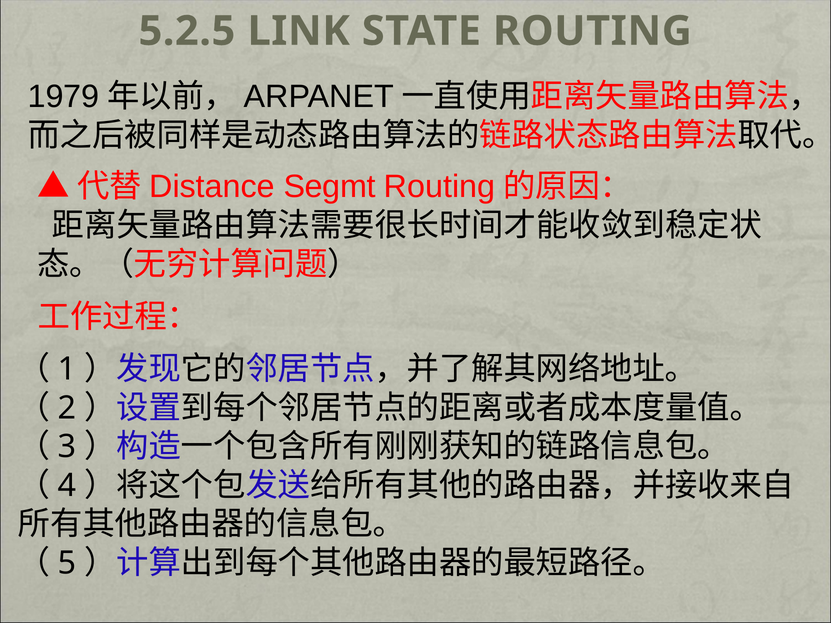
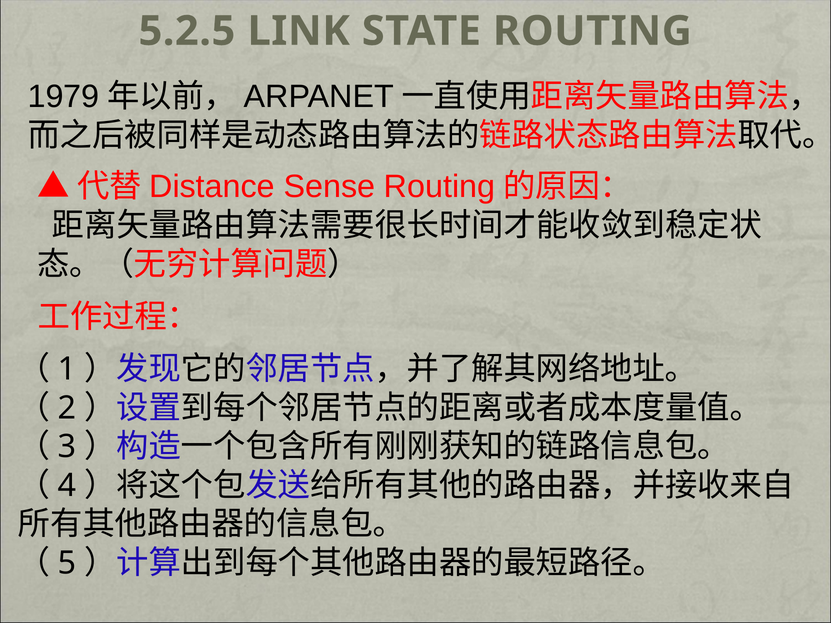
Segmt: Segmt -> Sense
